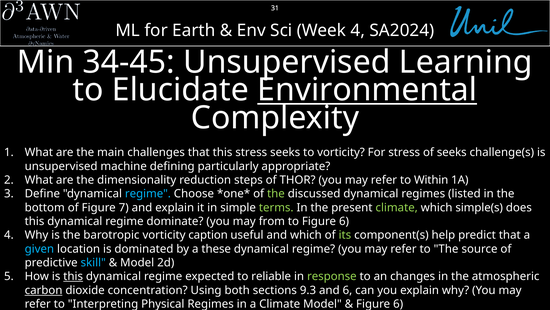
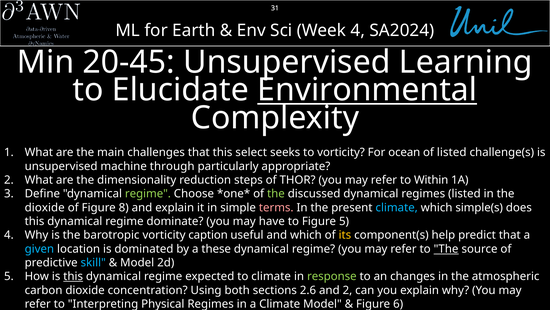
34-45: 34-45 -> 20-45
this stress: stress -> select
For stress: stress -> ocean
of seeks: seeks -> listed
defining: defining -> through
regime at (148, 193) colour: light blue -> light green
bottom at (45, 207): bottom -> dioxide
7: 7 -> 8
terms colour: light green -> pink
climate at (397, 207) colour: light green -> light blue
from: from -> have
to Figure 6: 6 -> 5
its colour: light green -> yellow
The at (446, 248) underline: none -> present
to reliable: reliable -> climate
carbon underline: present -> none
9.3: 9.3 -> 2.6
and 6: 6 -> 2
